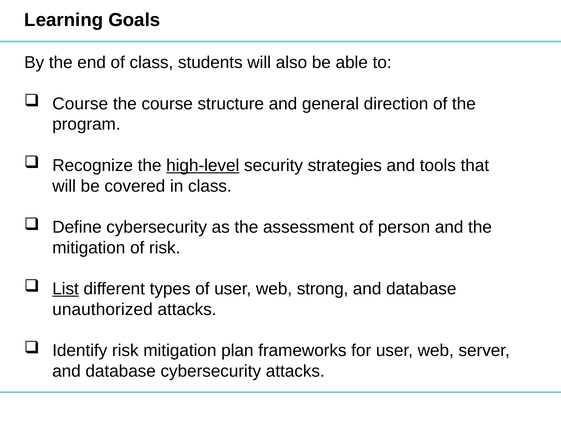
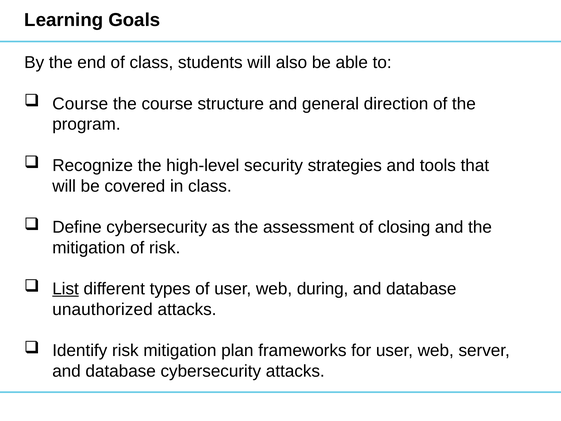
high-level underline: present -> none
person: person -> closing
strong: strong -> during
